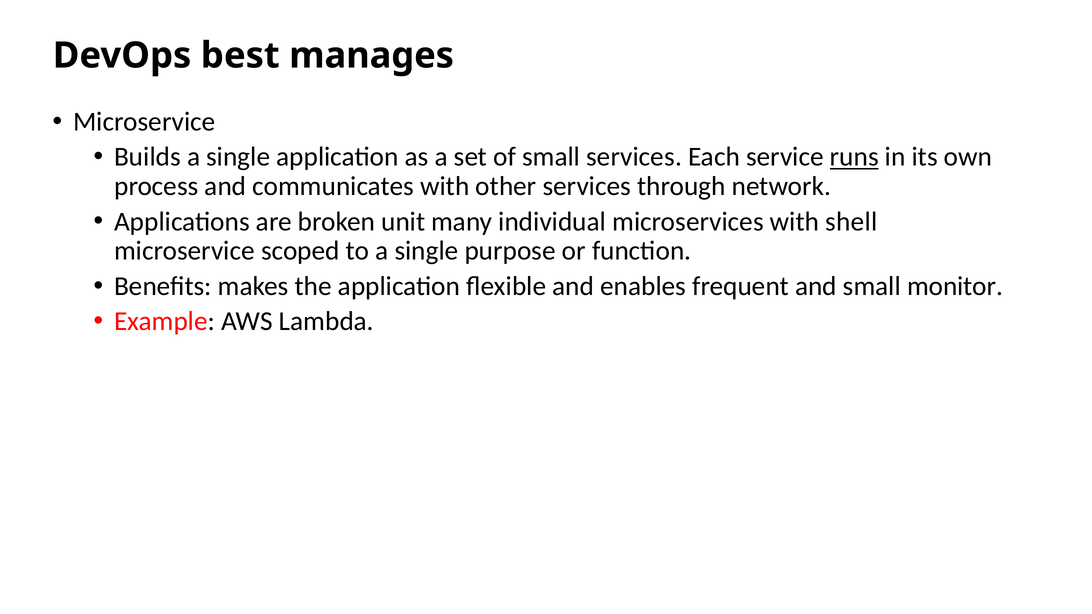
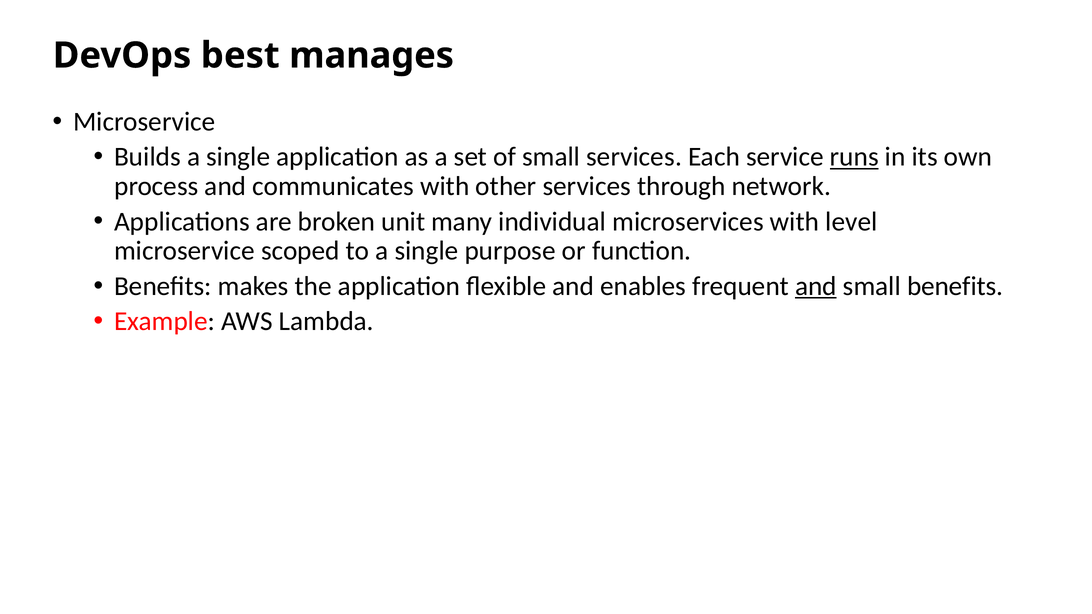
shell: shell -> level
and at (816, 286) underline: none -> present
small monitor: monitor -> benefits
